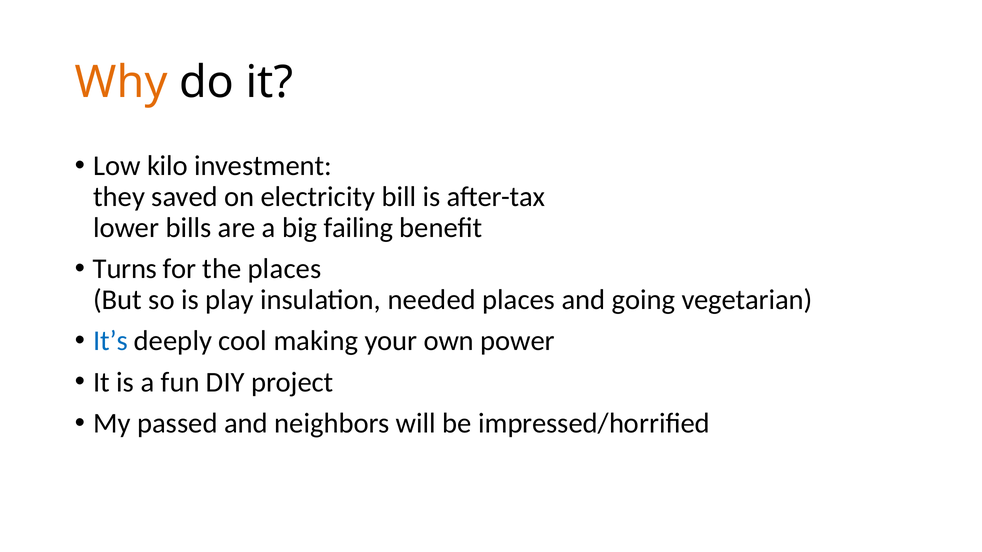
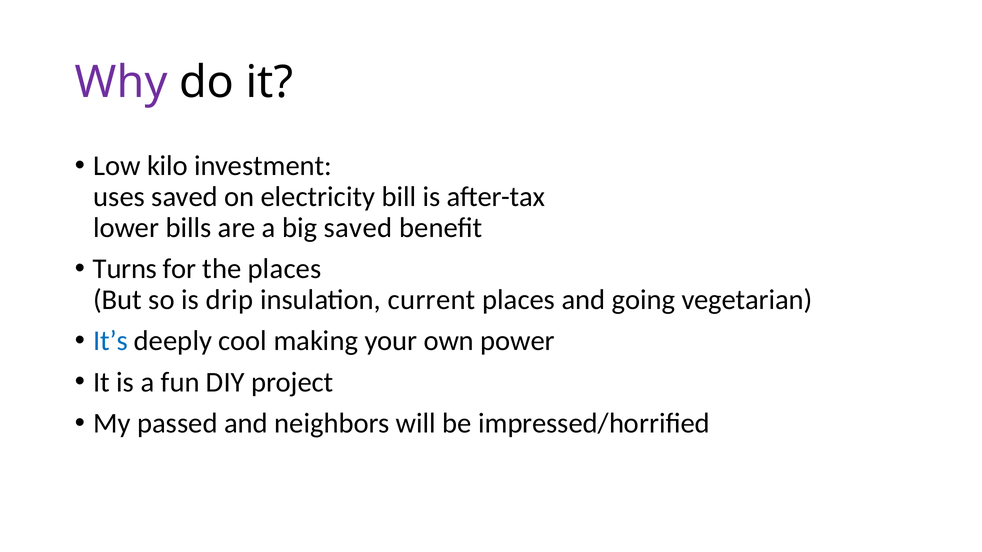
Why colour: orange -> purple
they: they -> uses
big failing: failing -> saved
play: play -> drip
needed: needed -> current
